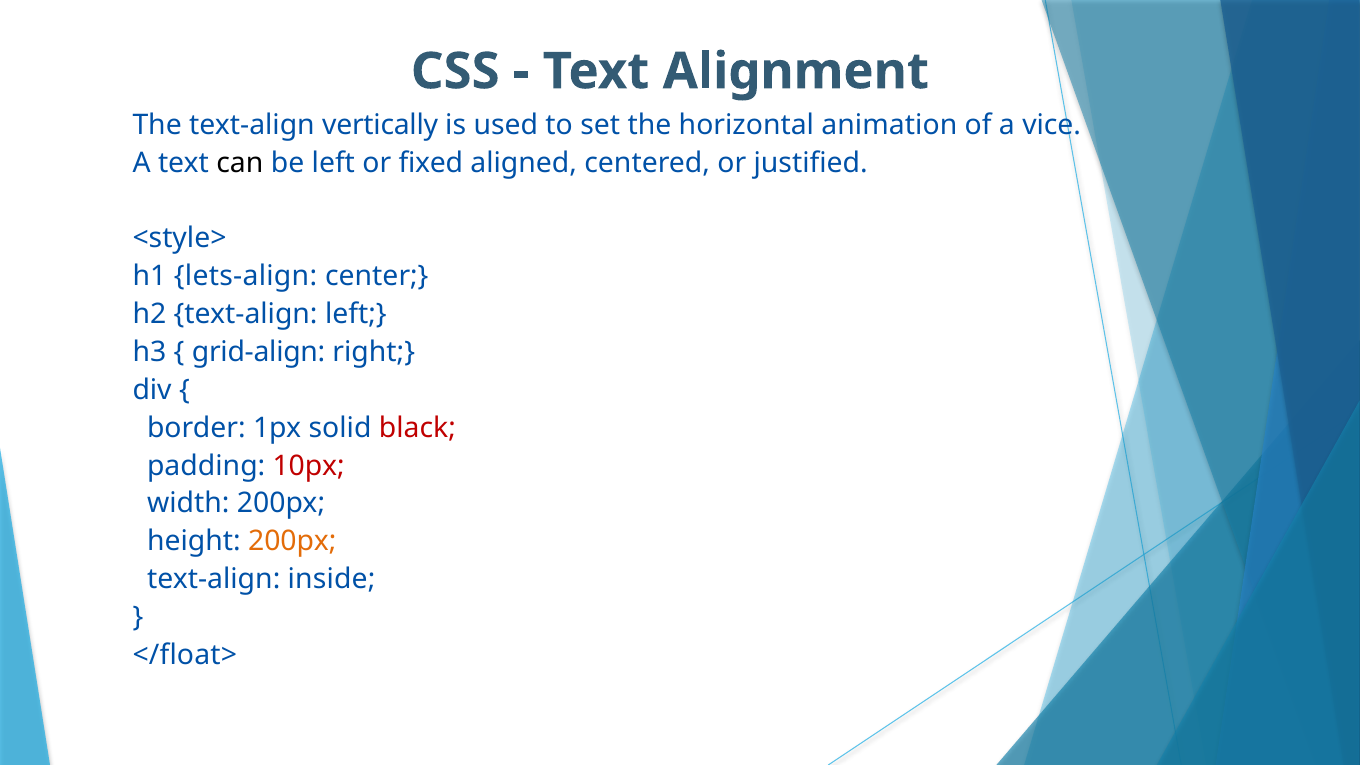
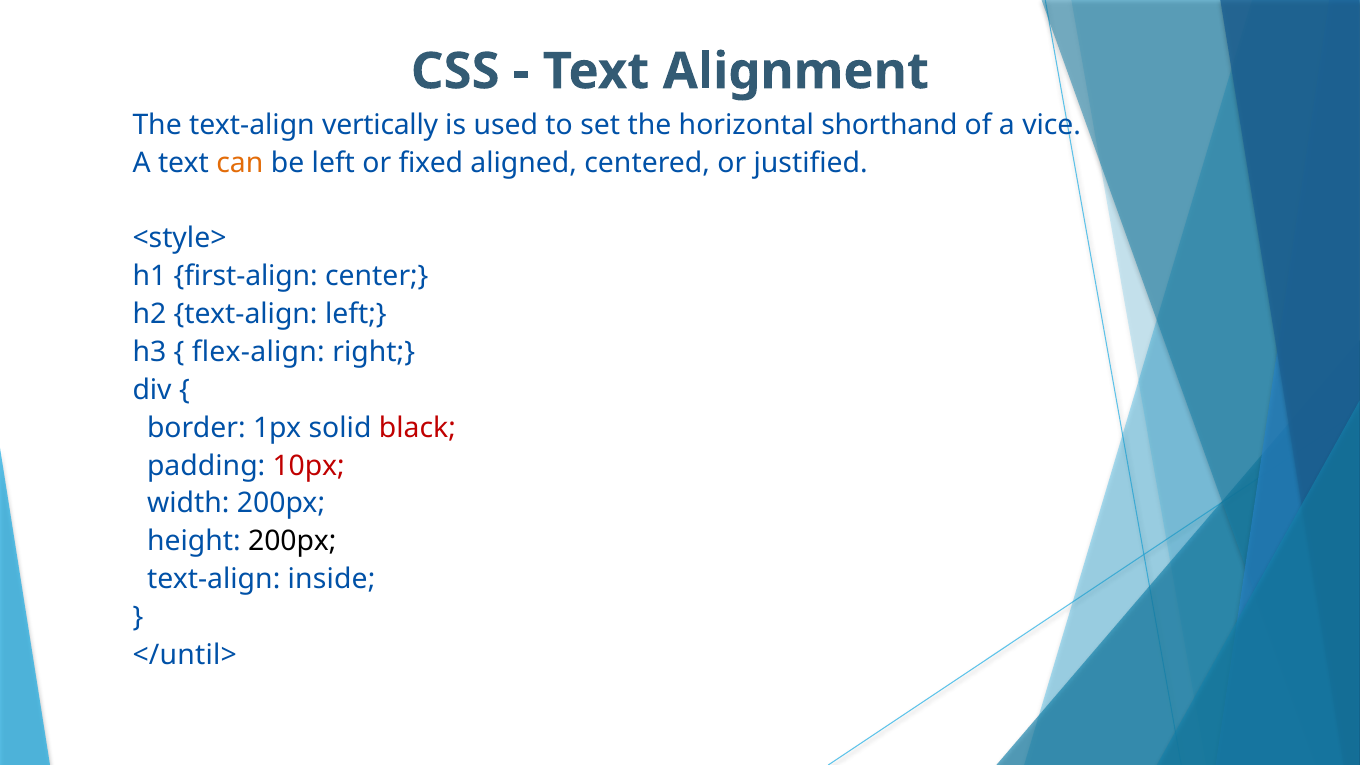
animation: animation -> shorthand
can colour: black -> orange
lets-align: lets-align -> first-align
grid-align: grid-align -> flex-align
200px at (292, 541) colour: orange -> black
</float>: </float> -> </until>
